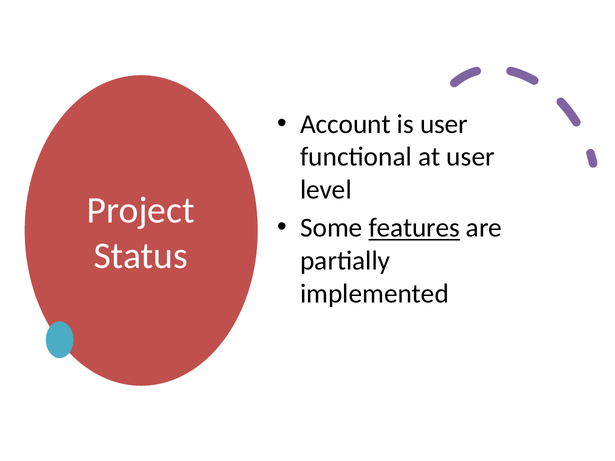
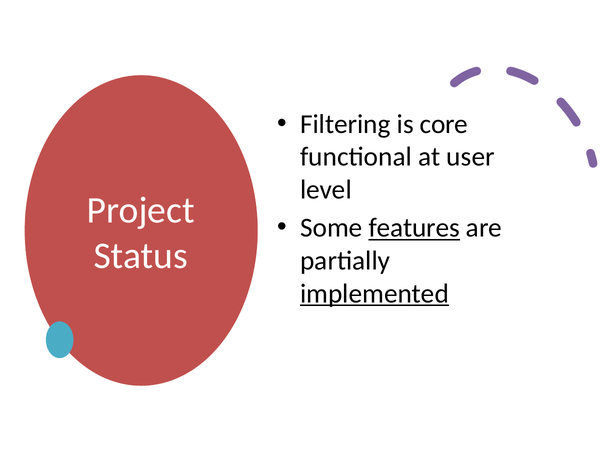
Account: Account -> Filtering
is user: user -> core
implemented underline: none -> present
